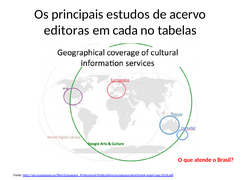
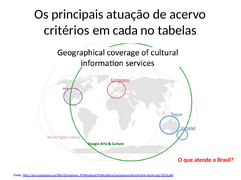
estudos: estudos -> atuação
editoras: editoras -> critérios
